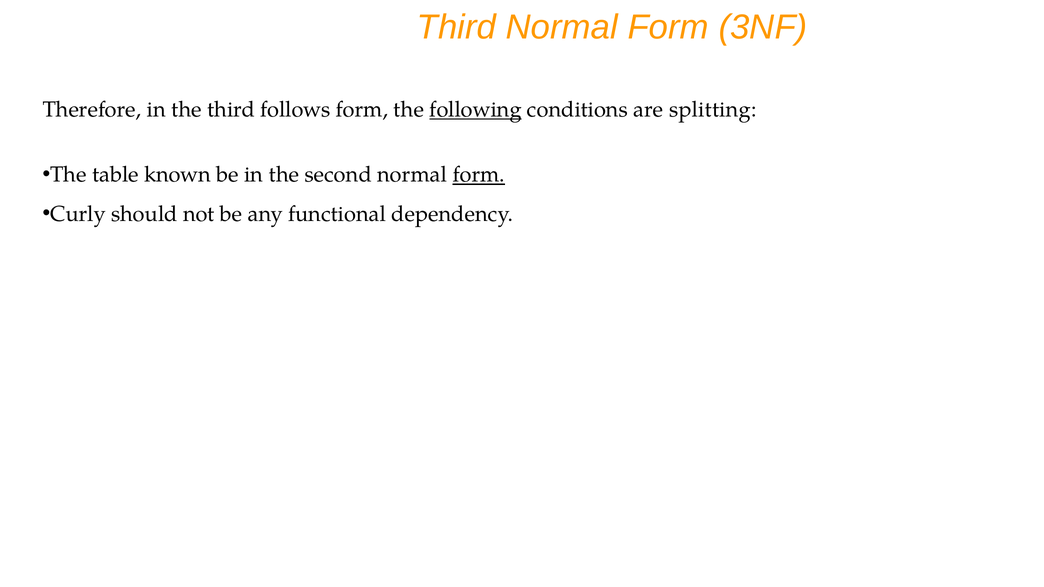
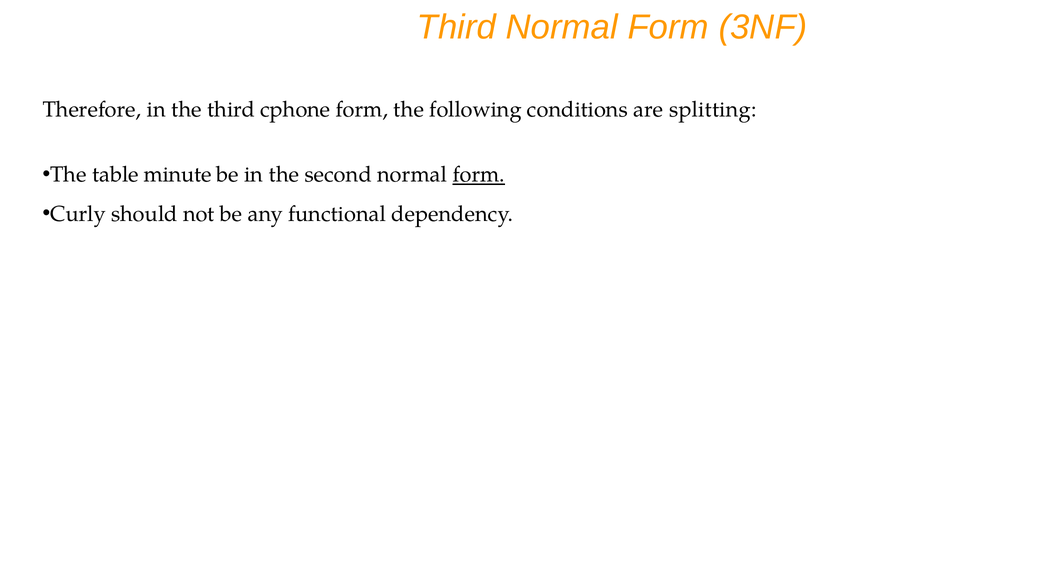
follows: follows -> cphone
following underline: present -> none
known: known -> minute
